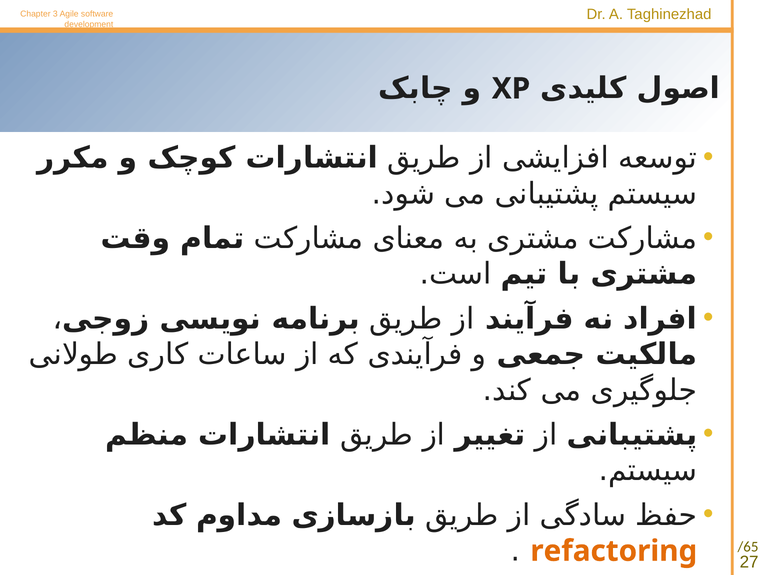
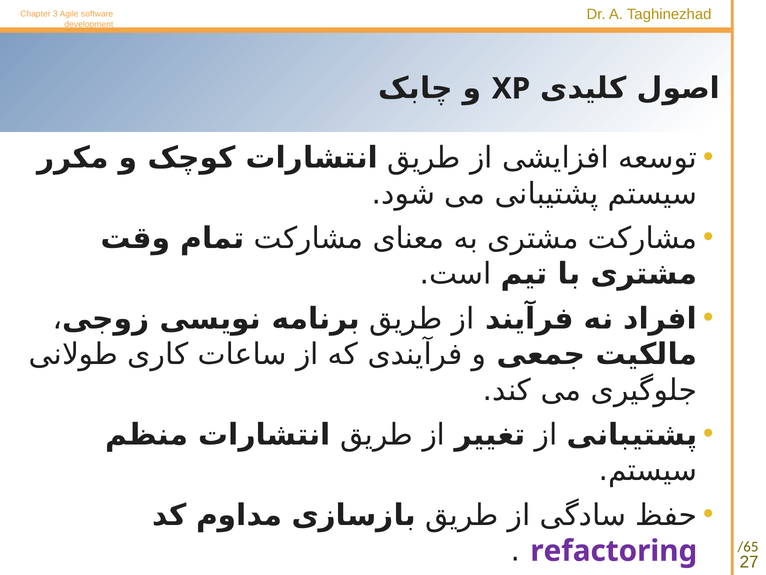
refactoring colour: orange -> purple
